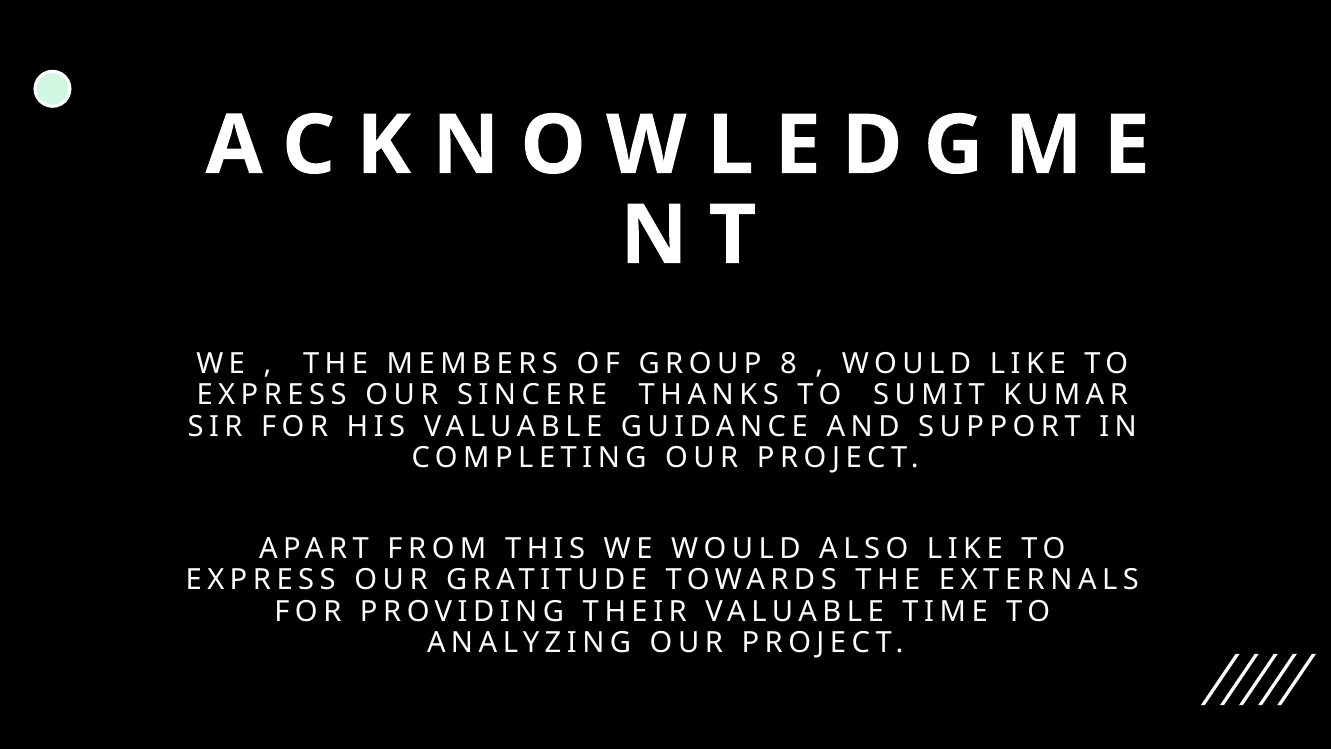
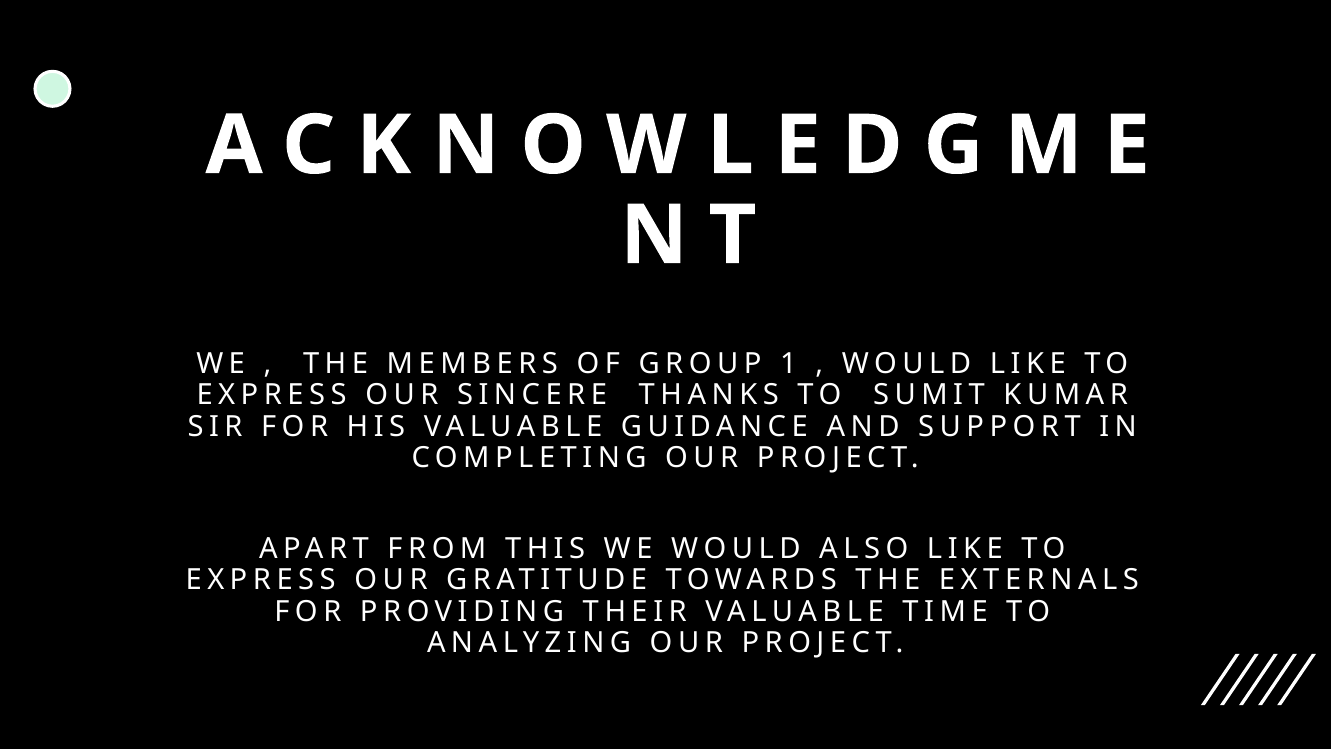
8: 8 -> 1
